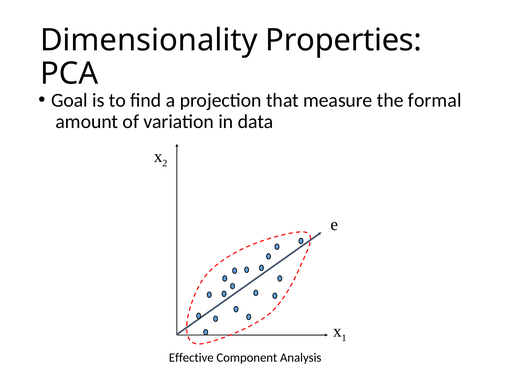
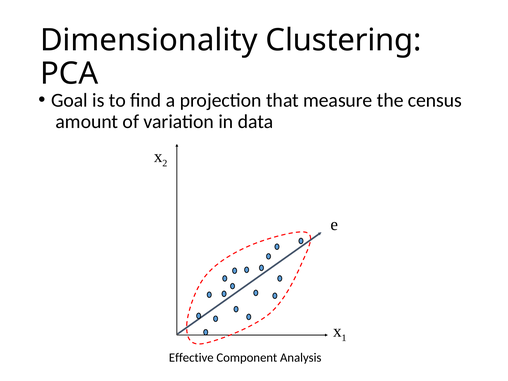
Properties: Properties -> Clustering
formal: formal -> census
